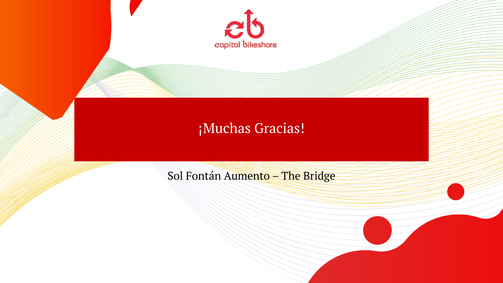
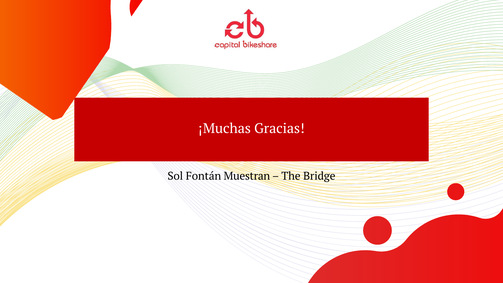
Aumento: Aumento -> Muestran
